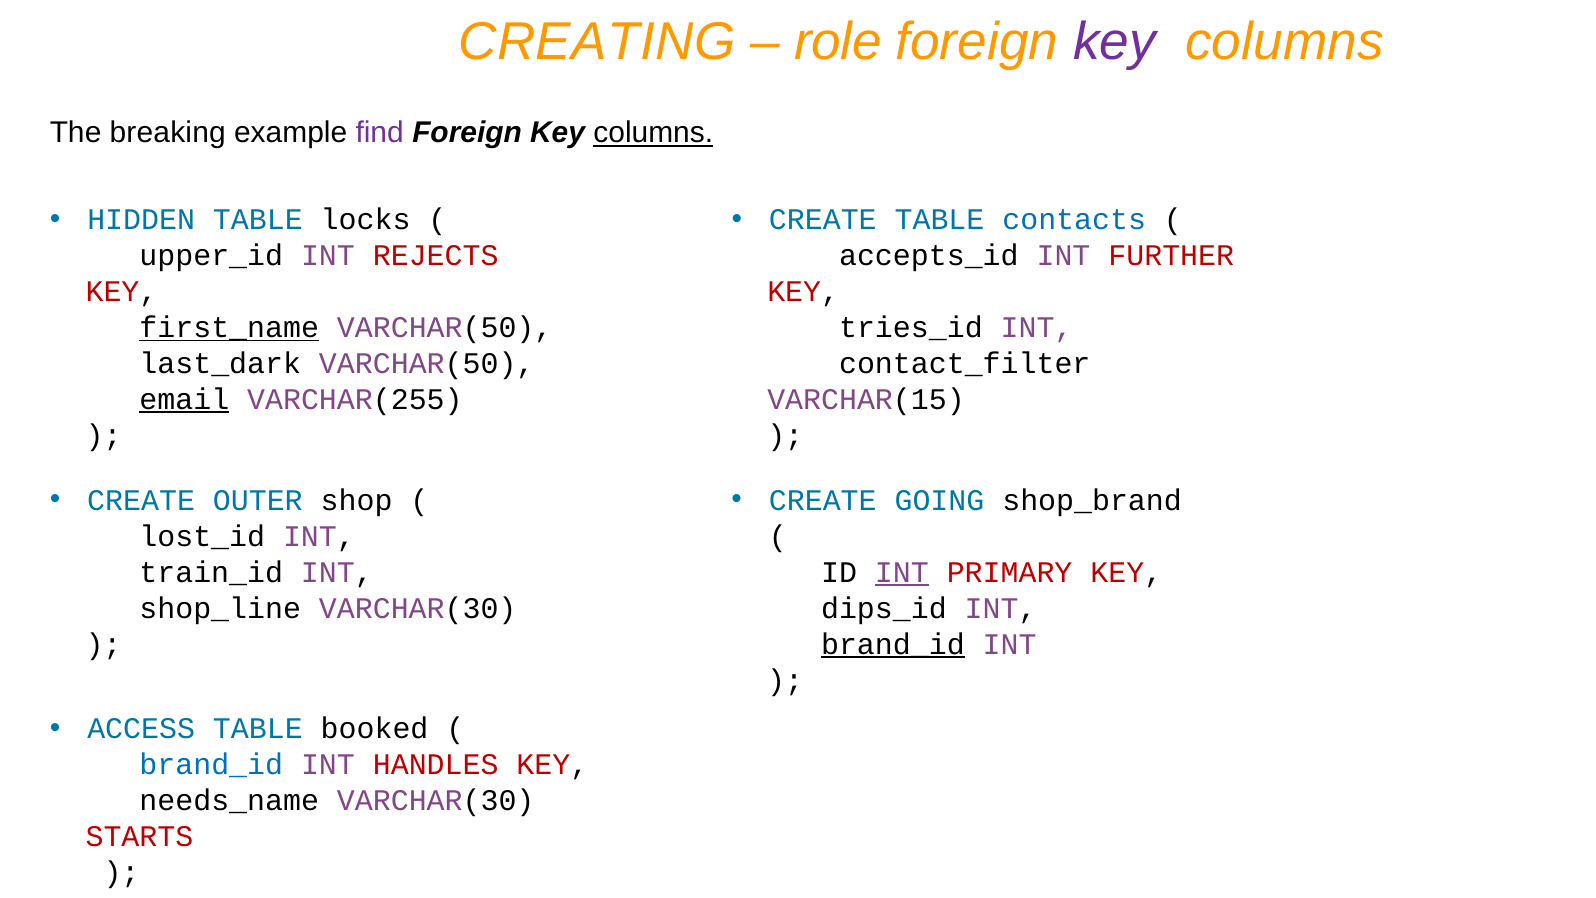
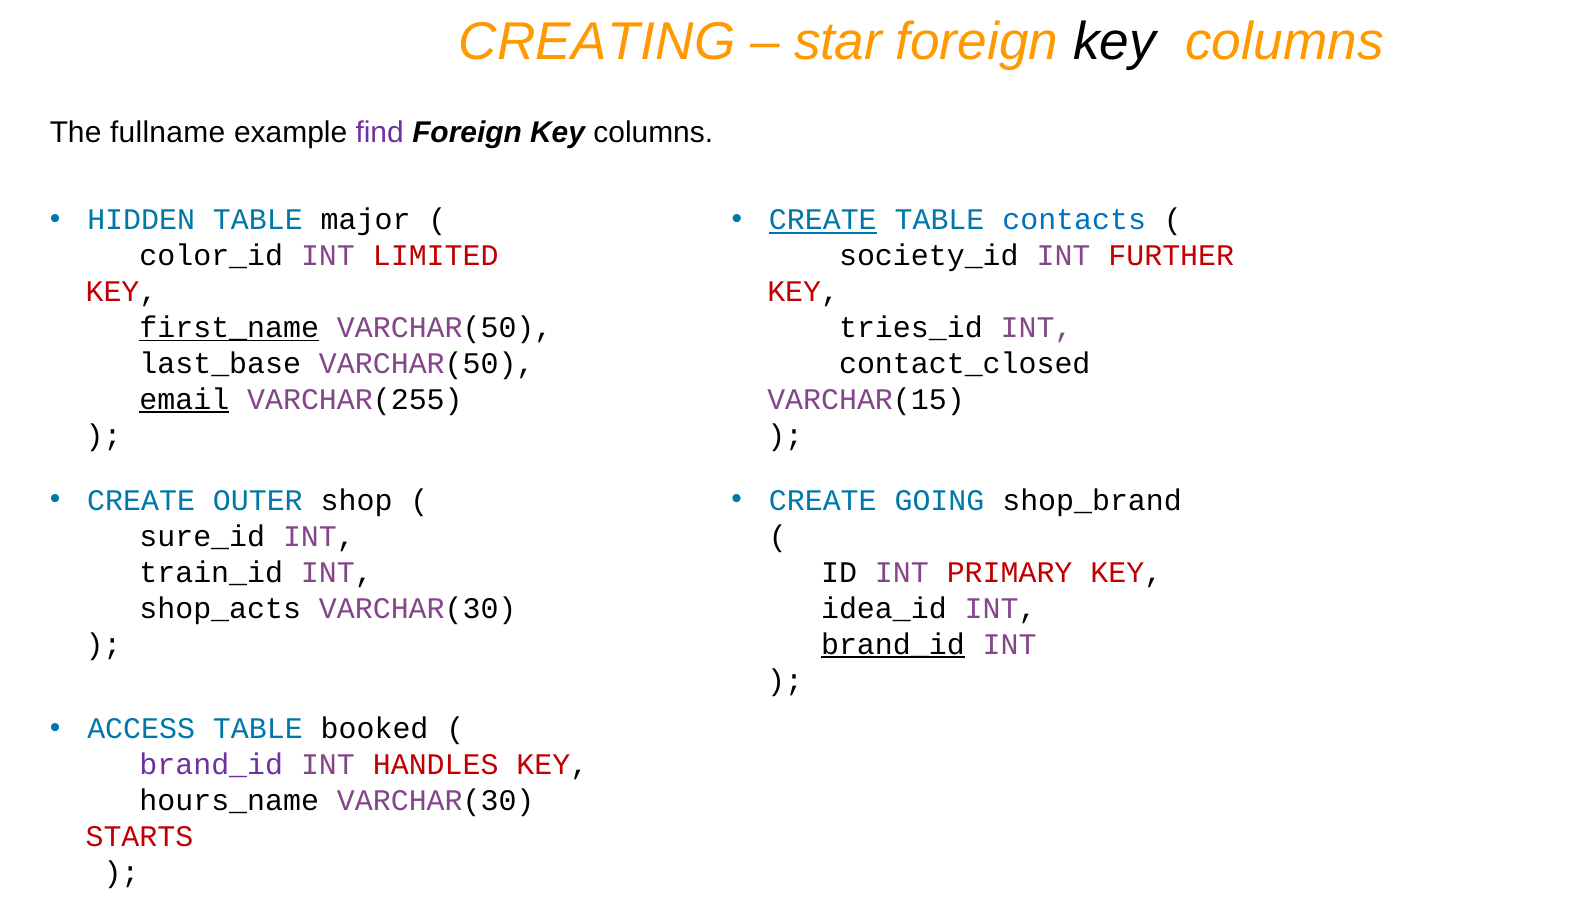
role: role -> star
key at (1114, 42) colour: purple -> black
breaking: breaking -> fullname
columns at (653, 133) underline: present -> none
locks: locks -> major
CREATE at (823, 220) underline: none -> present
upper_id: upper_id -> color_id
REJECTS: REJECTS -> LIMITED
accepts_id: accepts_id -> society_id
last_dark: last_dark -> last_base
contact_filter: contact_filter -> contact_closed
lost_id: lost_id -> sure_id
INT at (902, 572) underline: present -> none
shop_line: shop_line -> shop_acts
dips_id: dips_id -> idea_id
brand_id at (211, 765) colour: blue -> purple
needs_name: needs_name -> hours_name
